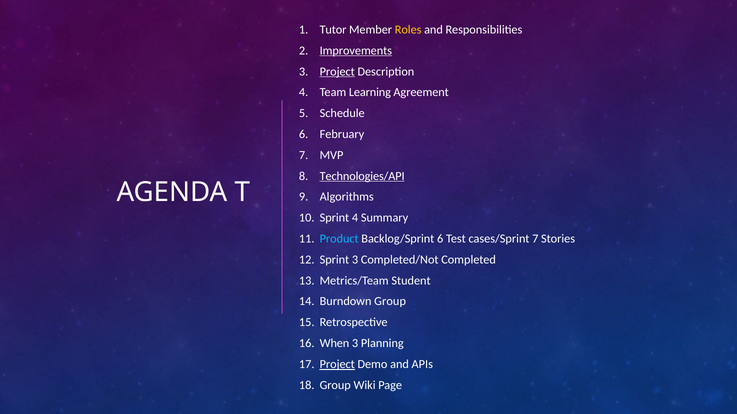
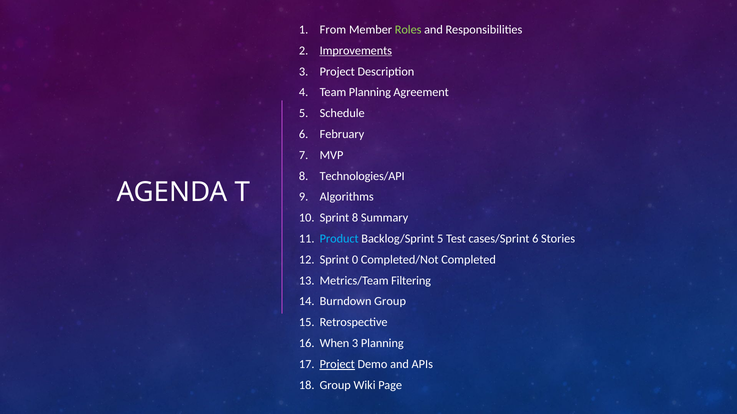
Tutor: Tutor -> From
Roles colour: yellow -> light green
Project at (337, 72) underline: present -> none
Team Learning: Learning -> Planning
Technologies/API underline: present -> none
Sprint 4: 4 -> 8
Backlog/Sprint 6: 6 -> 5
cases/Sprint 7: 7 -> 6
Sprint 3: 3 -> 0
Student: Student -> Filtering
